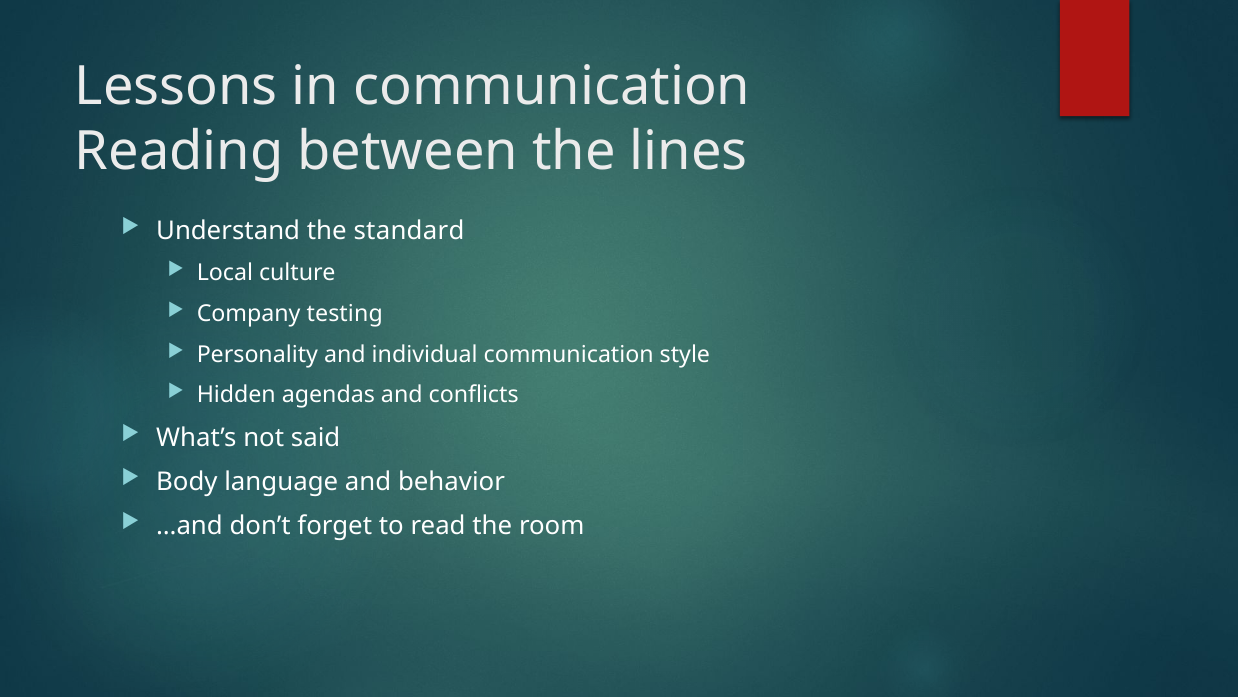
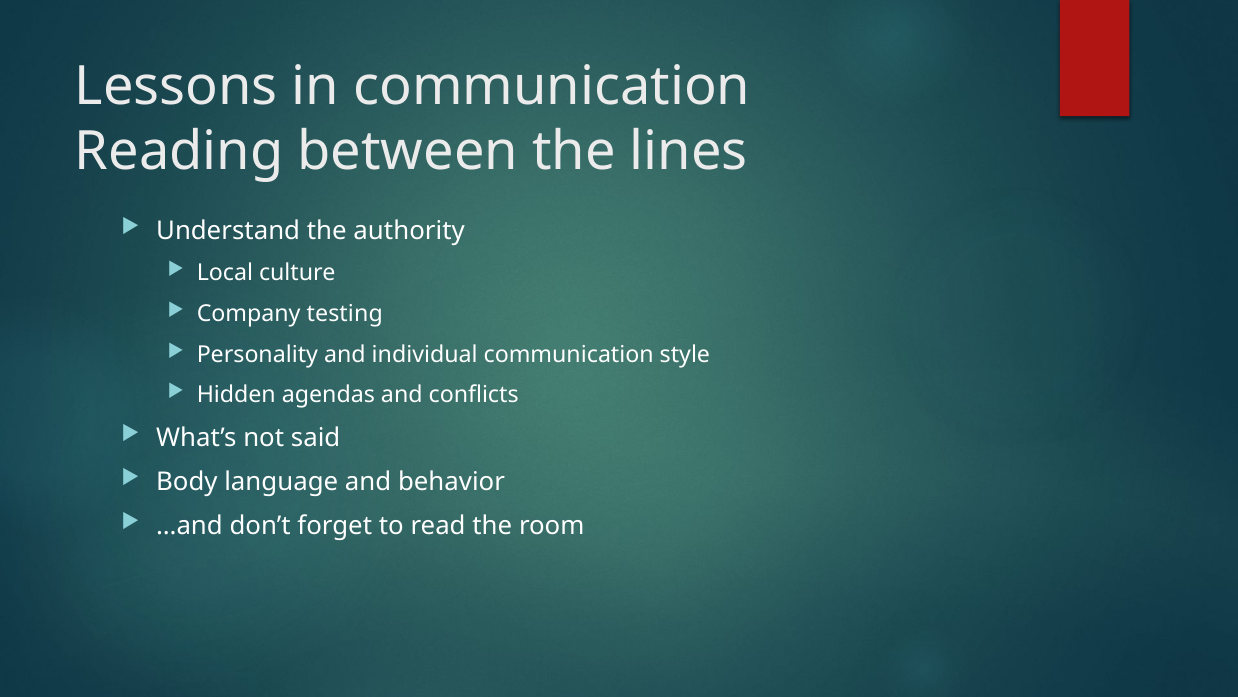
standard: standard -> authority
